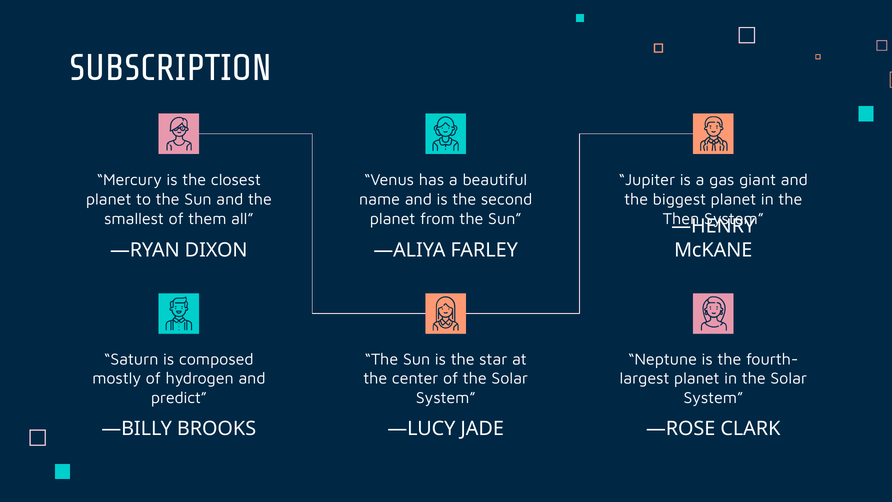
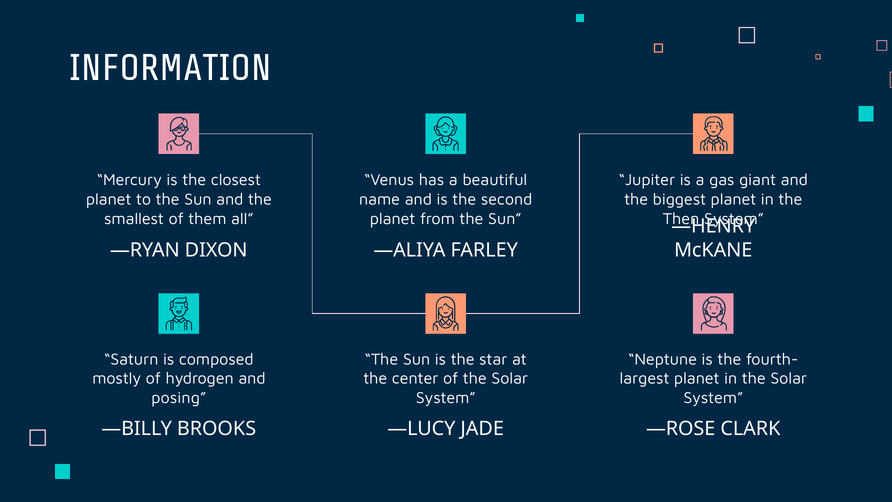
SUBSCRIPTION: SUBSCRIPTION -> INFORMATION
predict: predict -> posing
